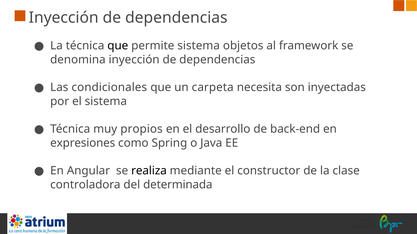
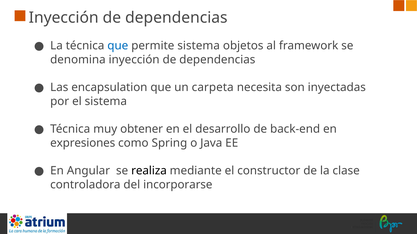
que at (118, 46) colour: black -> blue
condicionales: condicionales -> encapsulation
propios: propios -> obtener
determinada: determinada -> incorporarse
